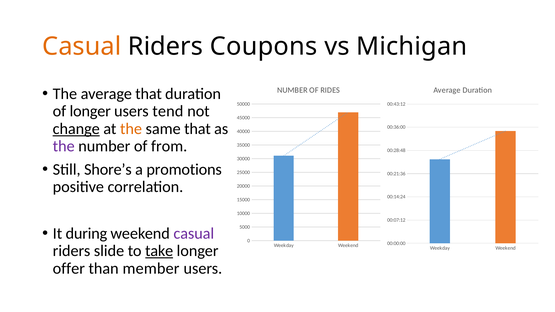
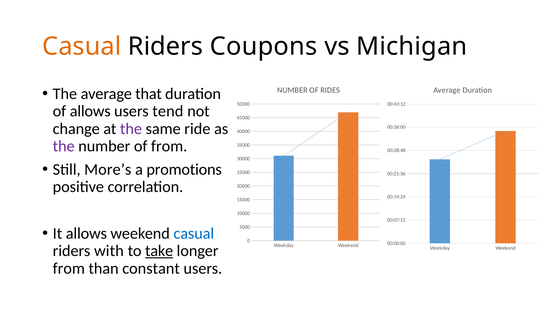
of longer: longer -> allows
change underline: present -> none
the at (131, 129) colour: orange -> purple
same that: that -> ride
Shore’s: Shore’s -> More’s
It during: during -> allows
casual at (194, 234) colour: purple -> blue
slide: slide -> with
offer at (69, 269): offer -> from
member: member -> constant
